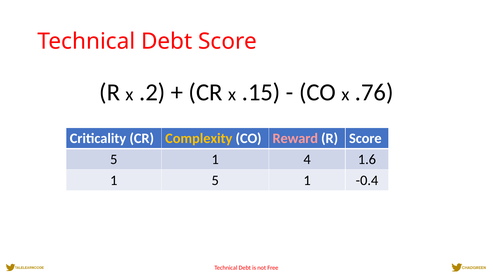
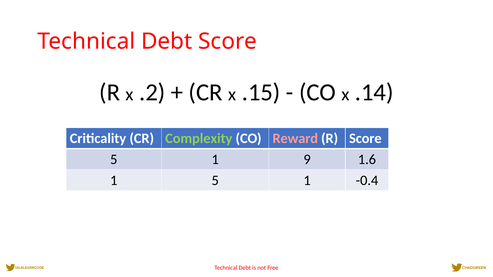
.76: .76 -> .14
Complexity colour: yellow -> light green
4: 4 -> 9
